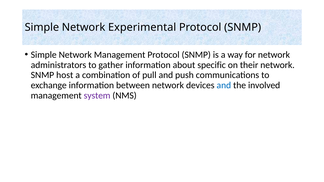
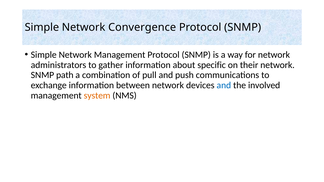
Experimental: Experimental -> Convergence
host: host -> path
system colour: purple -> orange
